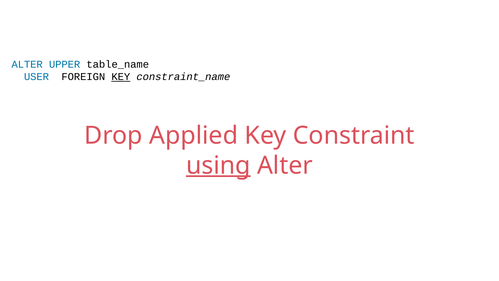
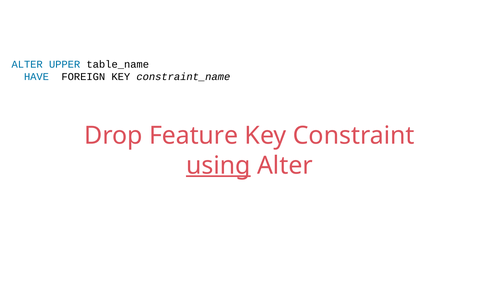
USER: USER -> HAVE
KEY at (121, 77) underline: present -> none
Applied: Applied -> Feature
